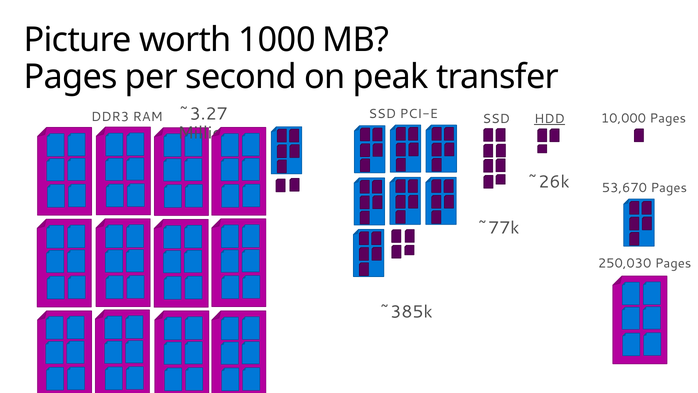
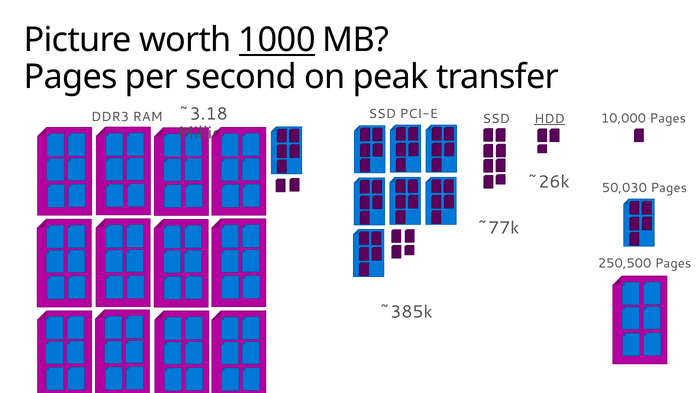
1000 underline: none -> present
~3.27: ~3.27 -> ~3.18
53,670: 53,670 -> 50,030
250,030: 250,030 -> 250,500
